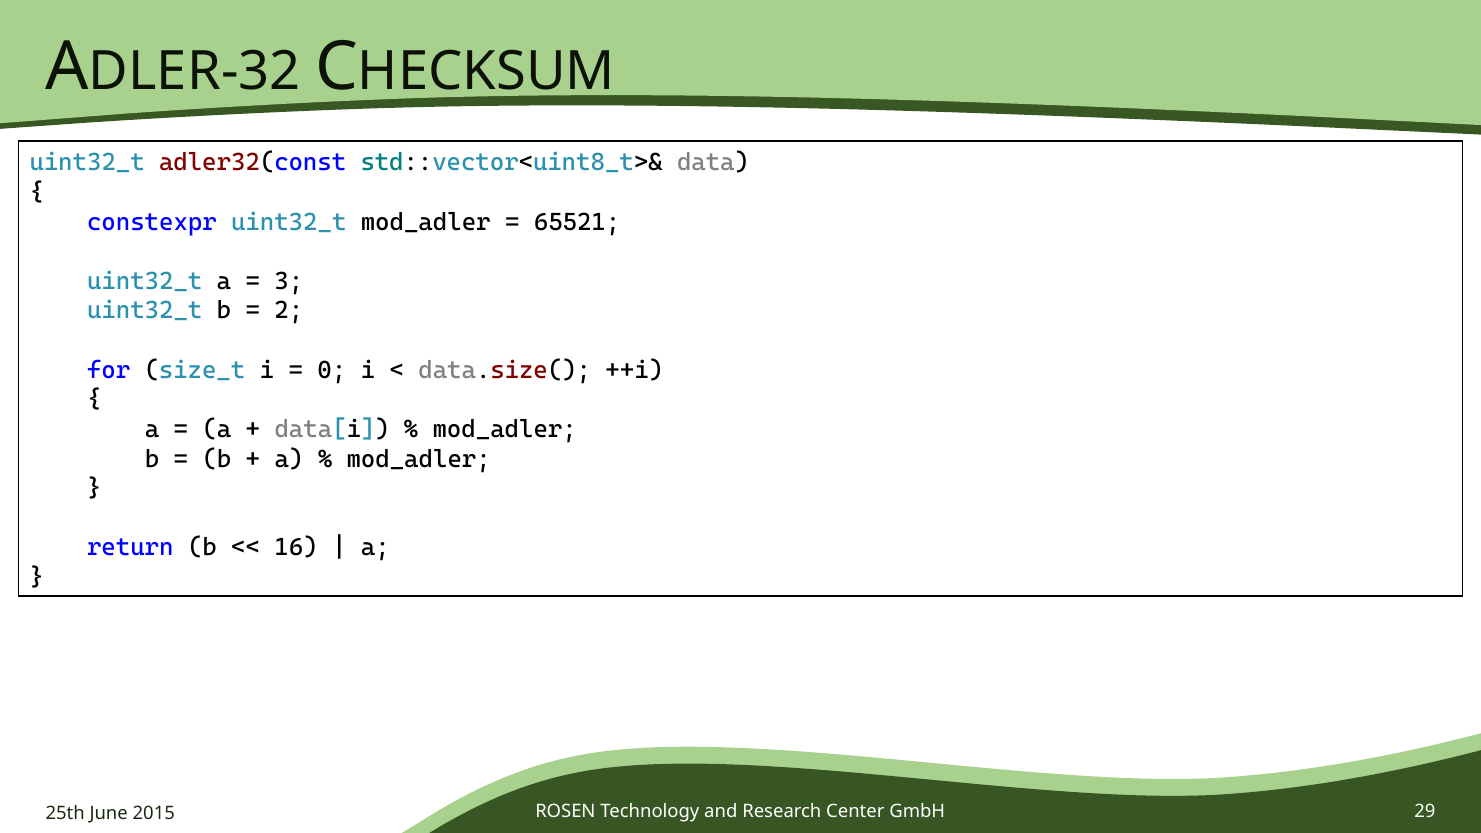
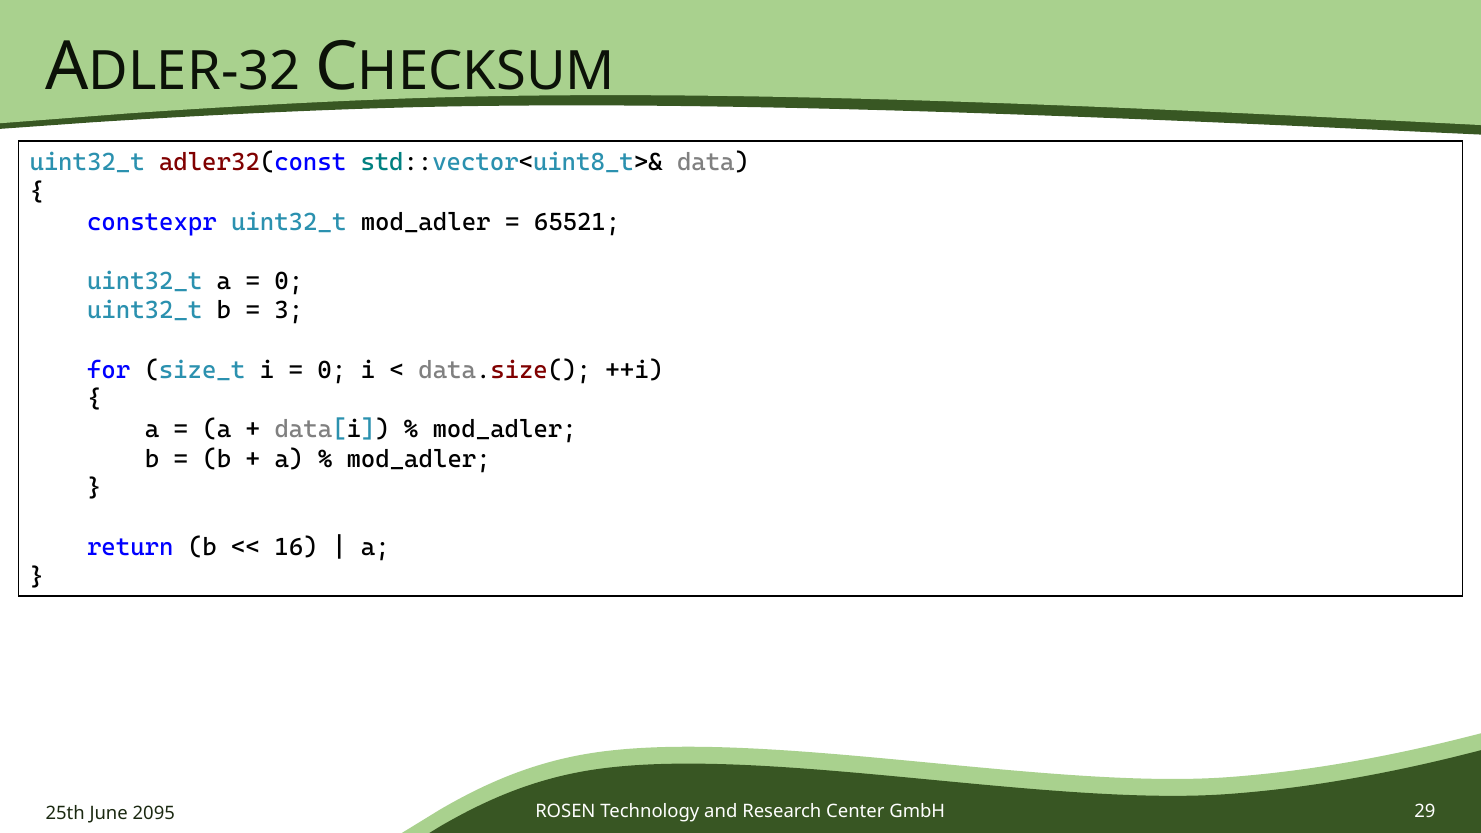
3 at (289, 281): 3 -> 0
2: 2 -> 3
2015: 2015 -> 2095
